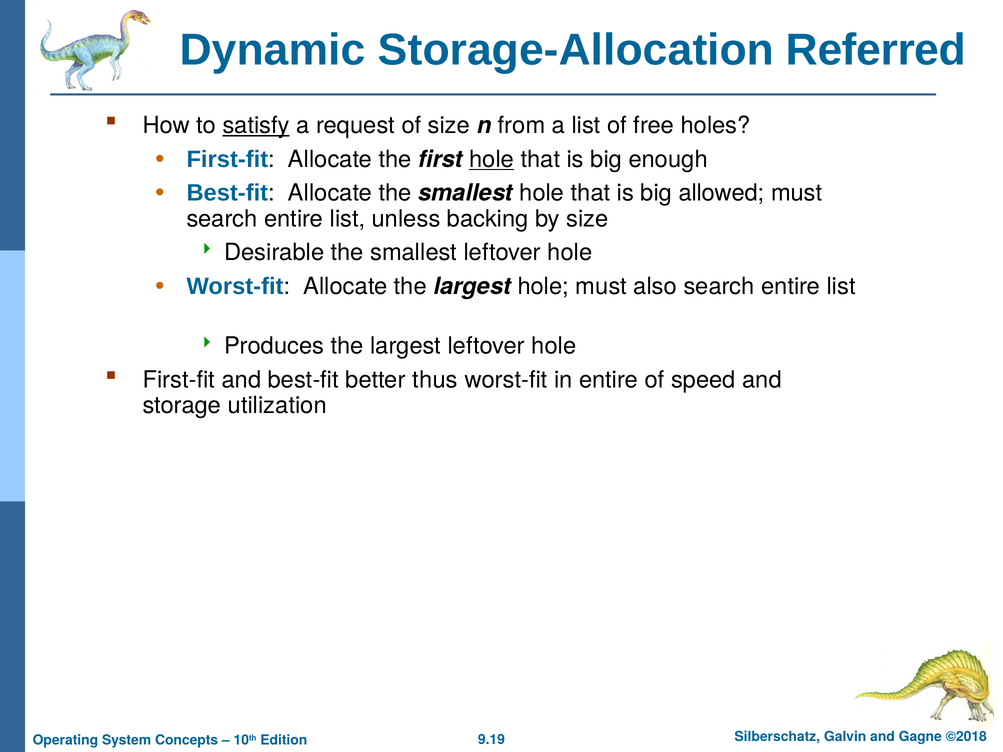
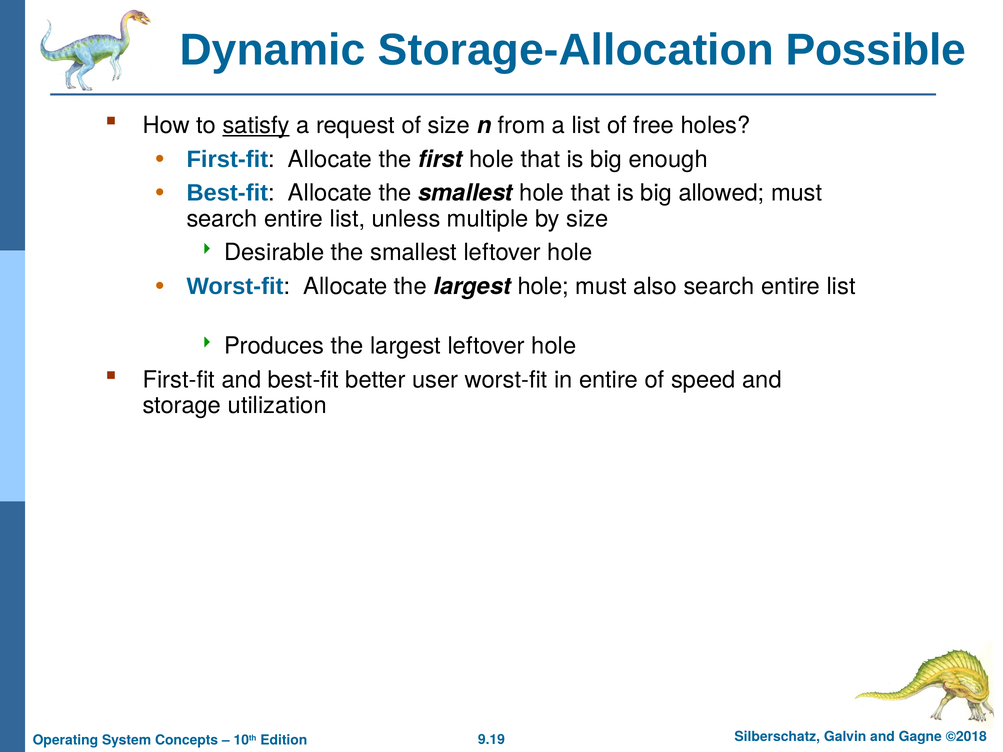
Referred: Referred -> Possible
hole at (492, 159) underline: present -> none
backing: backing -> multiple
thus: thus -> user
